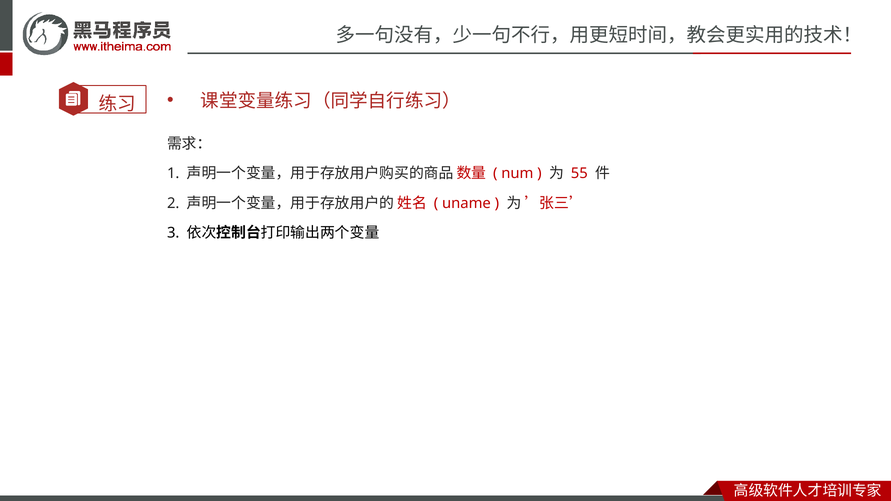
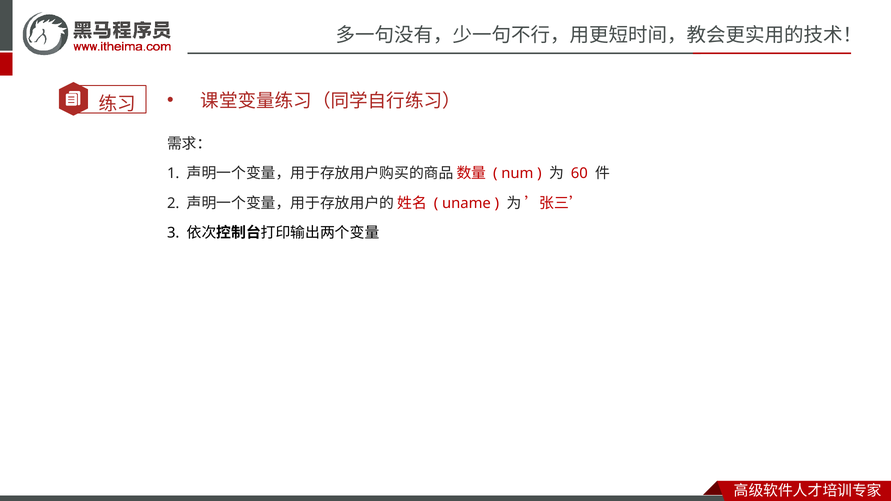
55: 55 -> 60
